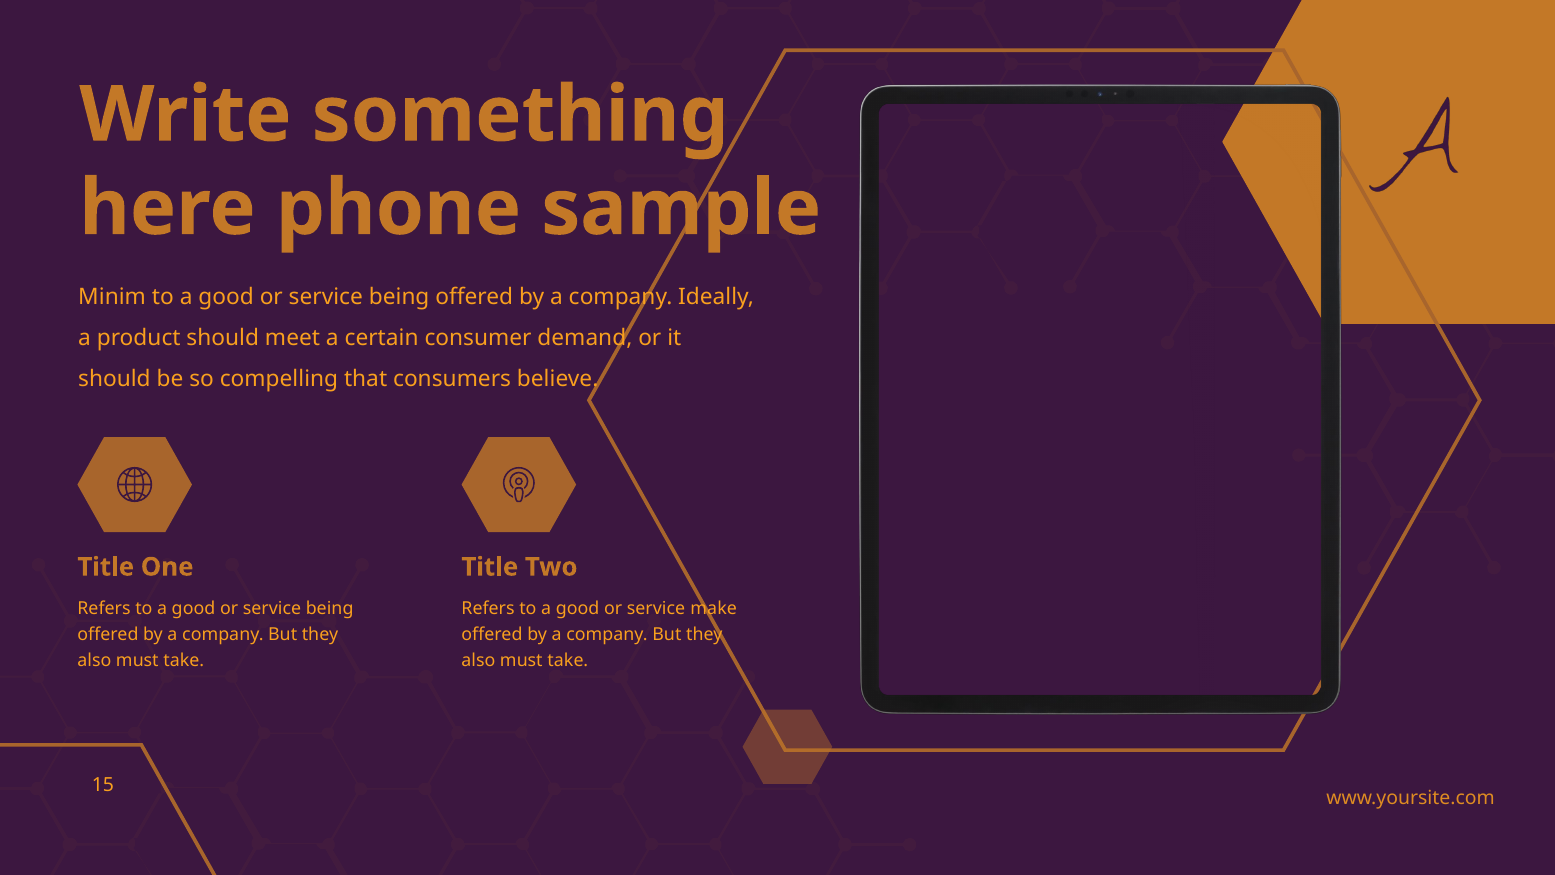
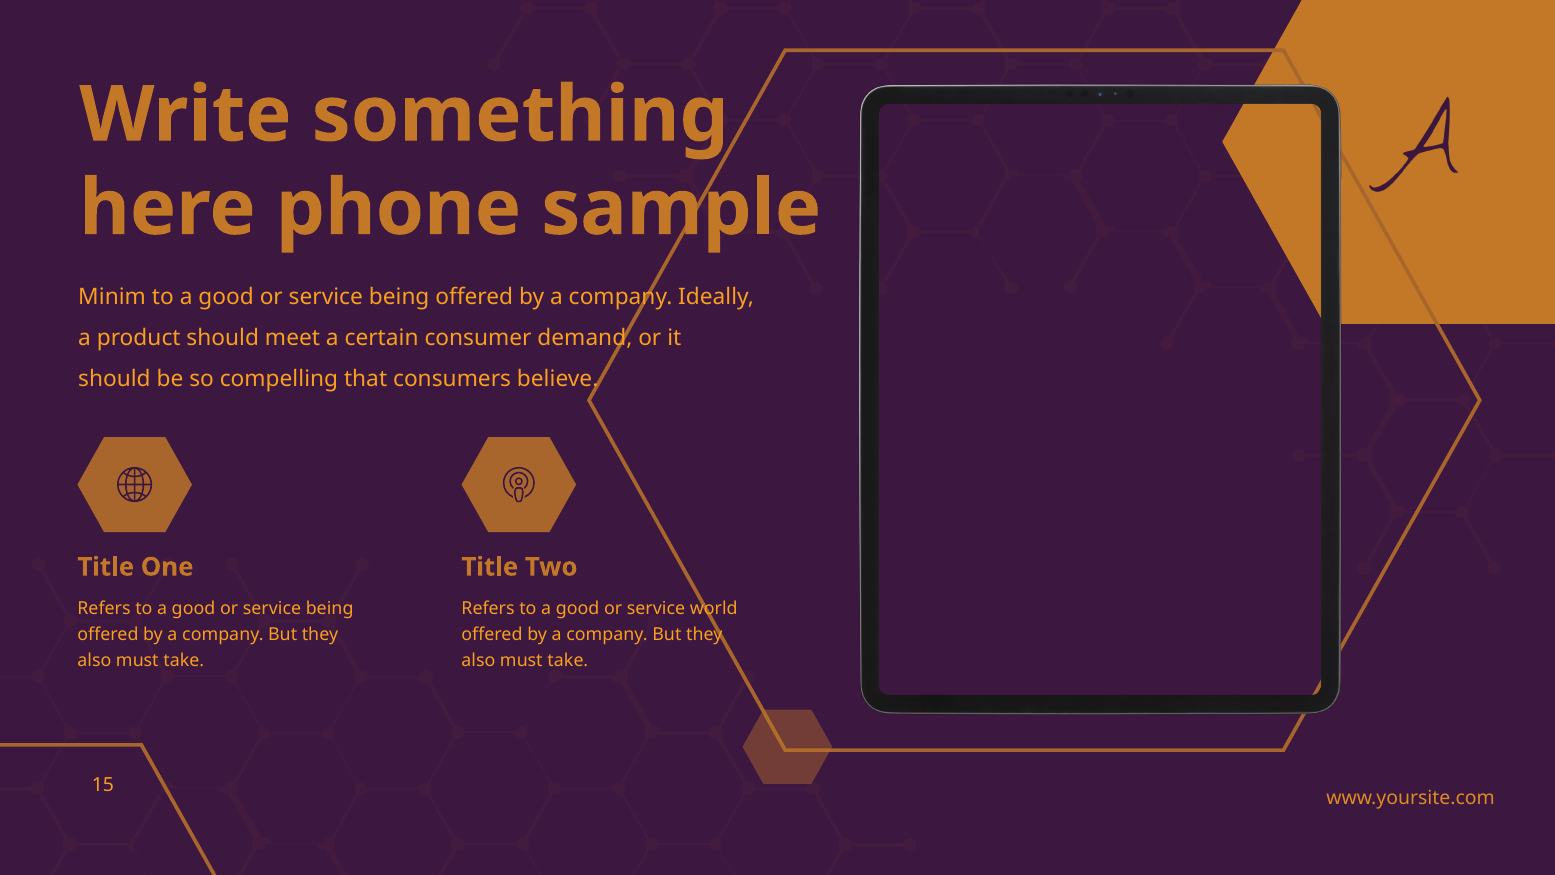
make: make -> world
